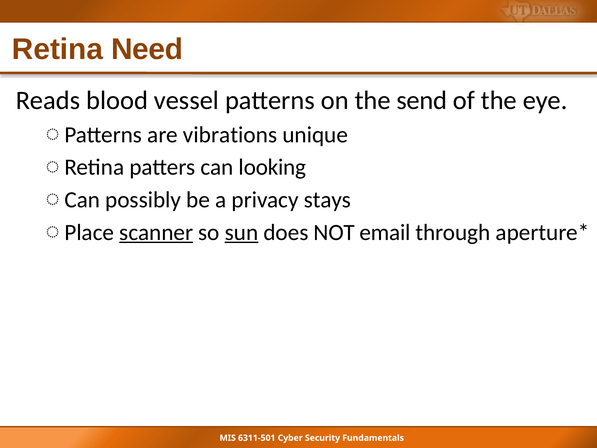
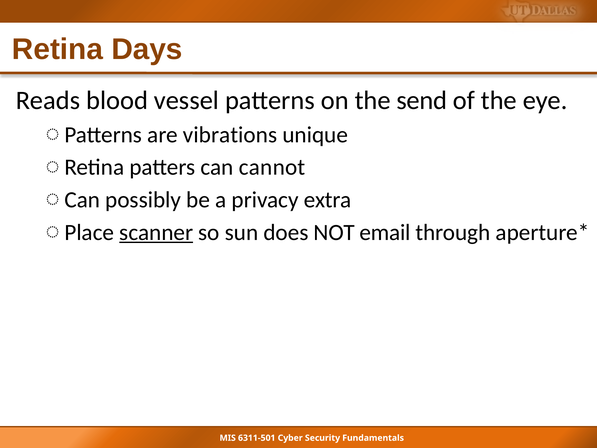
Need: Need -> Days
looking: looking -> cannot
stays: stays -> extra
sun underline: present -> none
